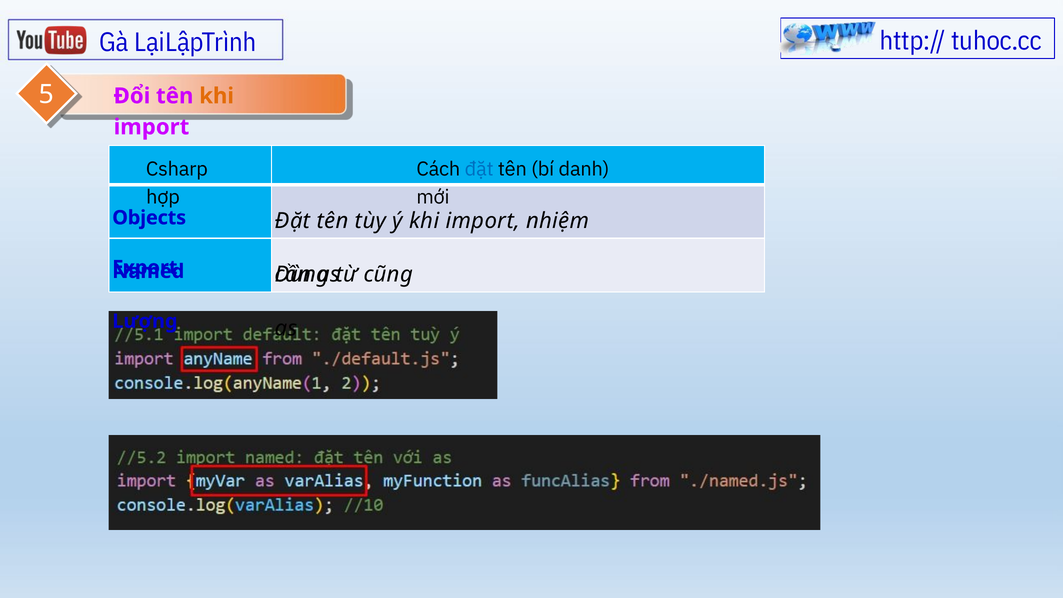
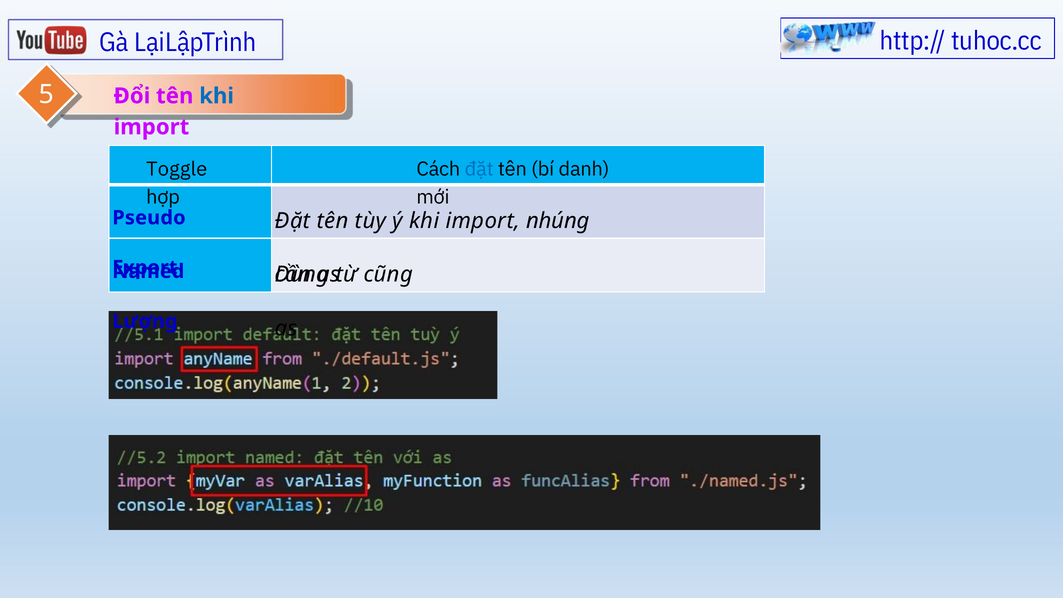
khi at (217, 96) colour: orange -> blue
Csharp: Csharp -> Toggle
Objects: Objects -> Pseudo
nhiệm: nhiệm -> nhúng
